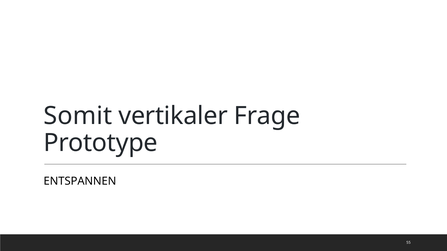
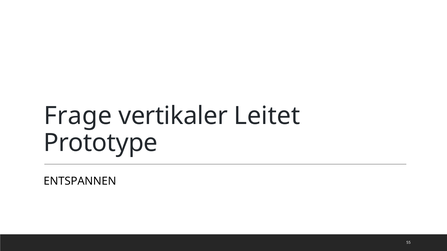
Somit: Somit -> Frage
Frage: Frage -> Leitet
